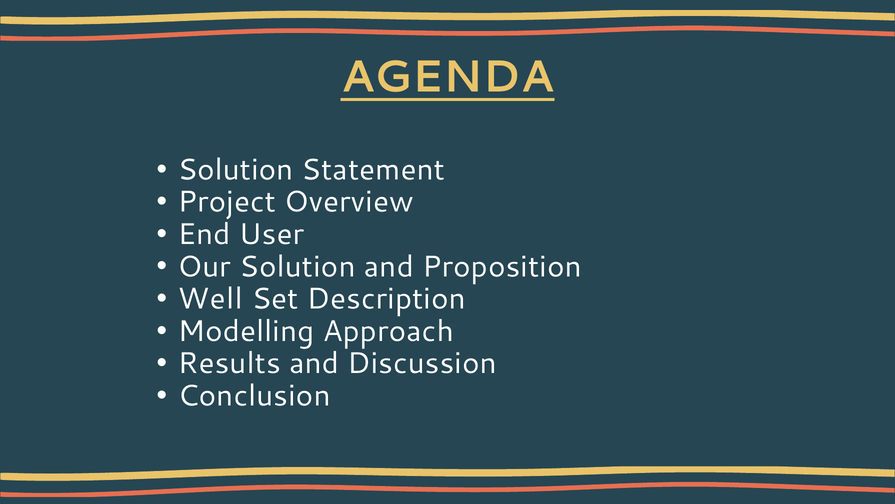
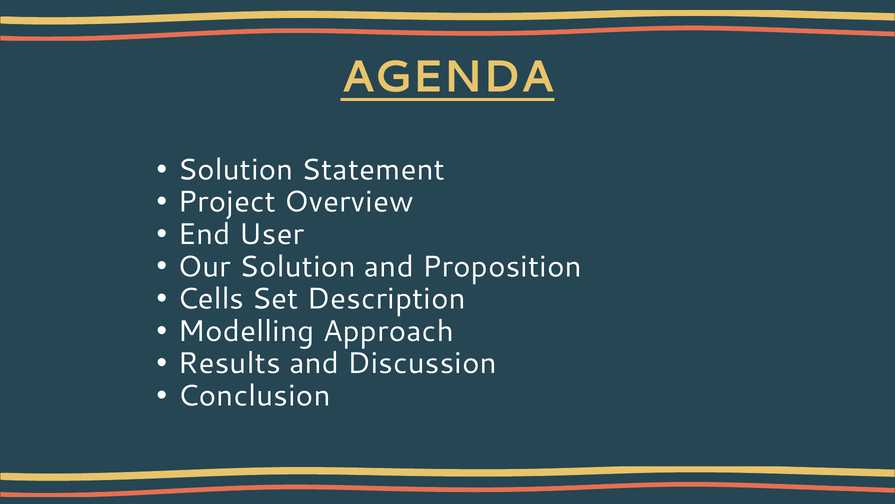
Well: Well -> Cells
